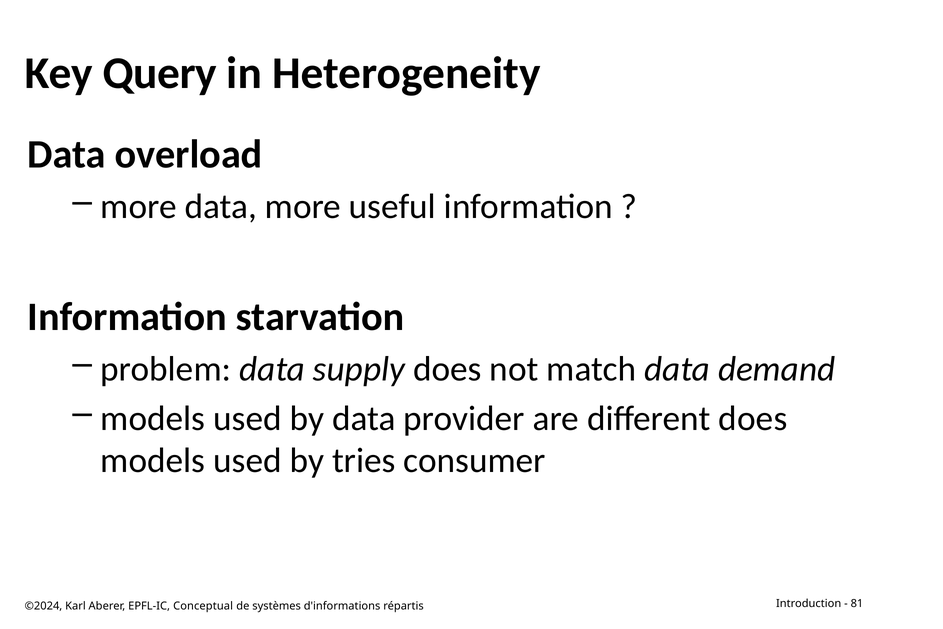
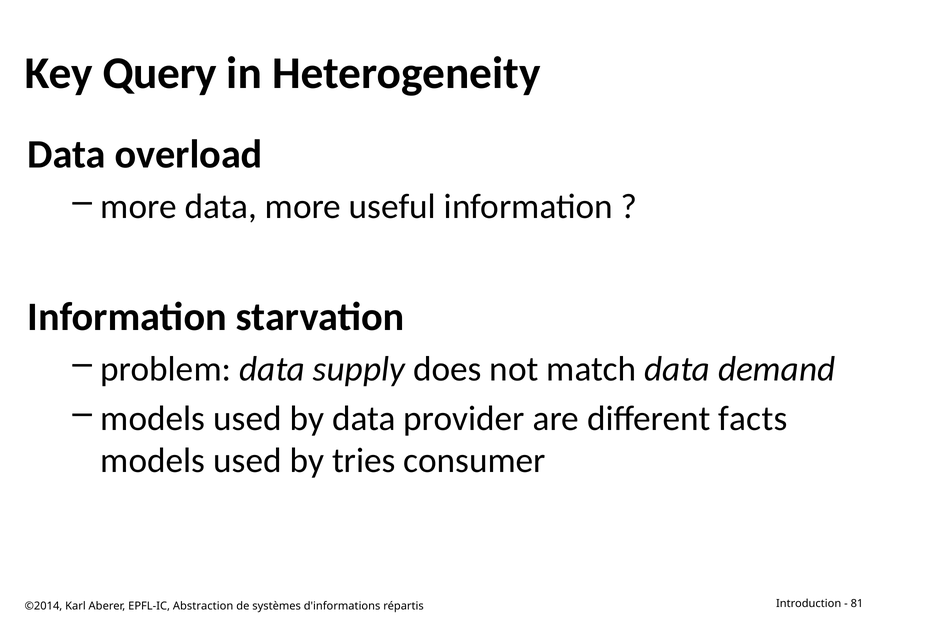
different does: does -> facts
©2024: ©2024 -> ©2014
Conceptual: Conceptual -> Abstraction
